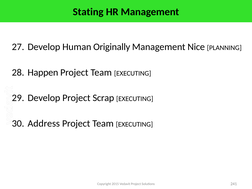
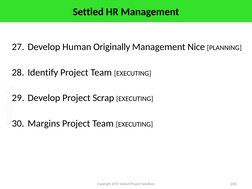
Stating: Stating -> Settled
Happen: Happen -> Identify
Address: Address -> Margins
